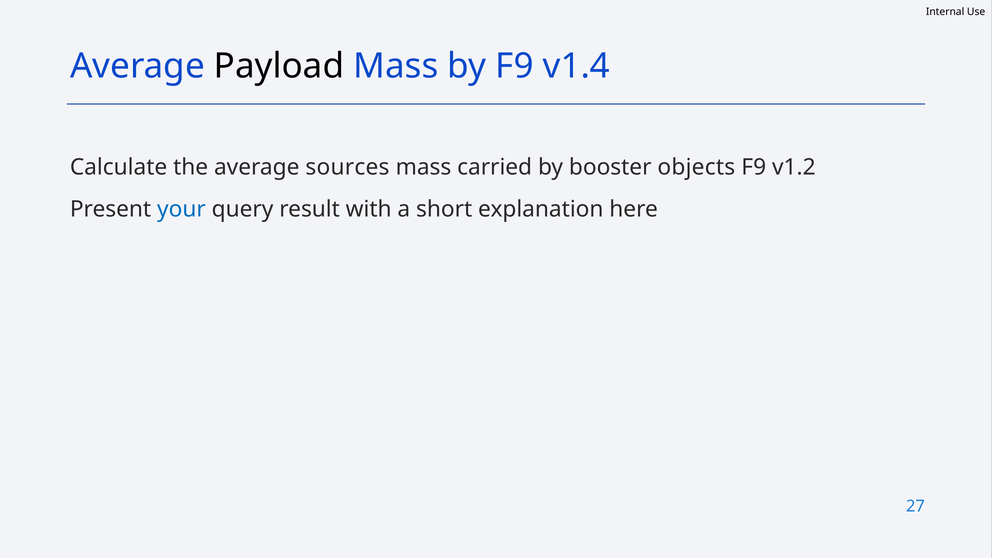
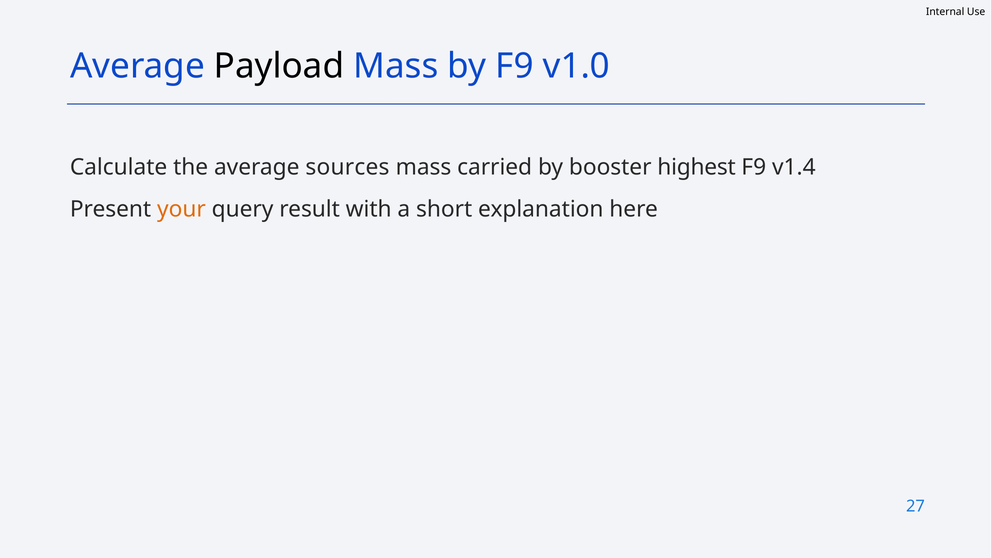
v1.4: v1.4 -> v1.0
objects: objects -> highest
v1.2: v1.2 -> v1.4
your colour: blue -> orange
